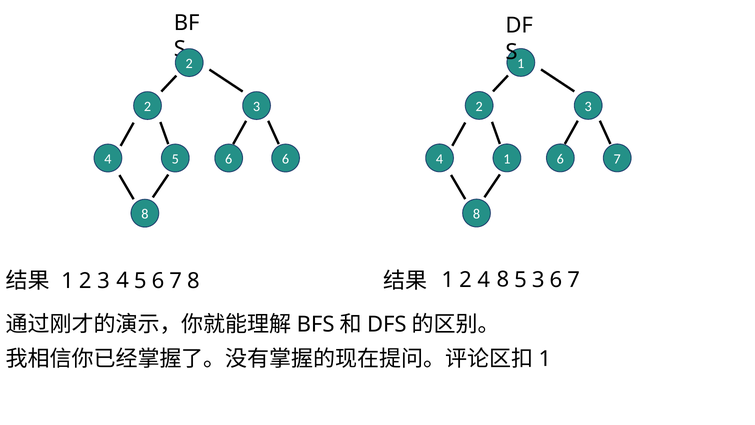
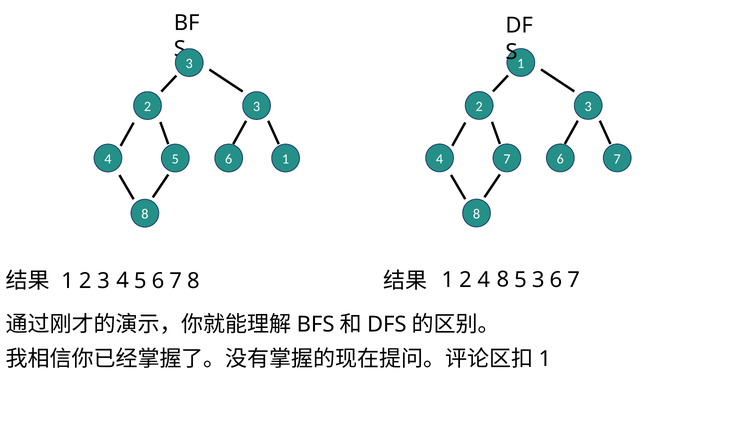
2 at (189, 64): 2 -> 3
4 1: 1 -> 7
6 6: 6 -> 1
